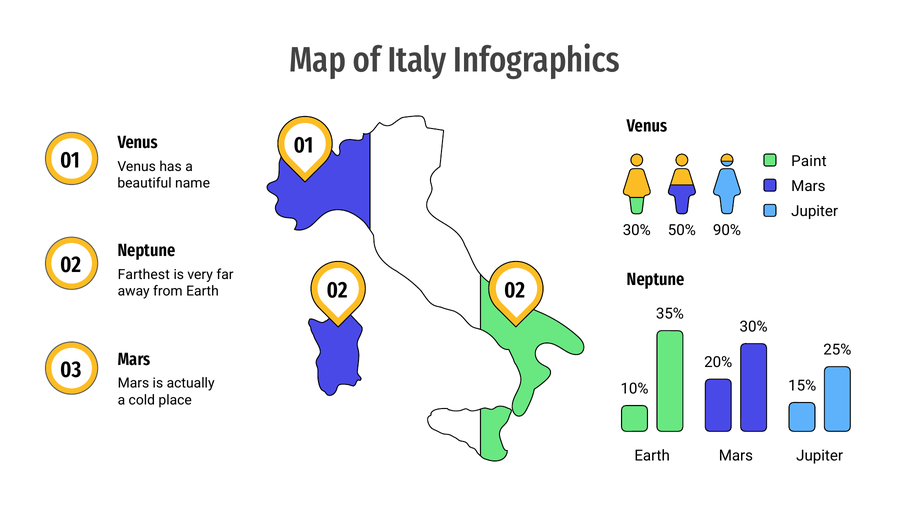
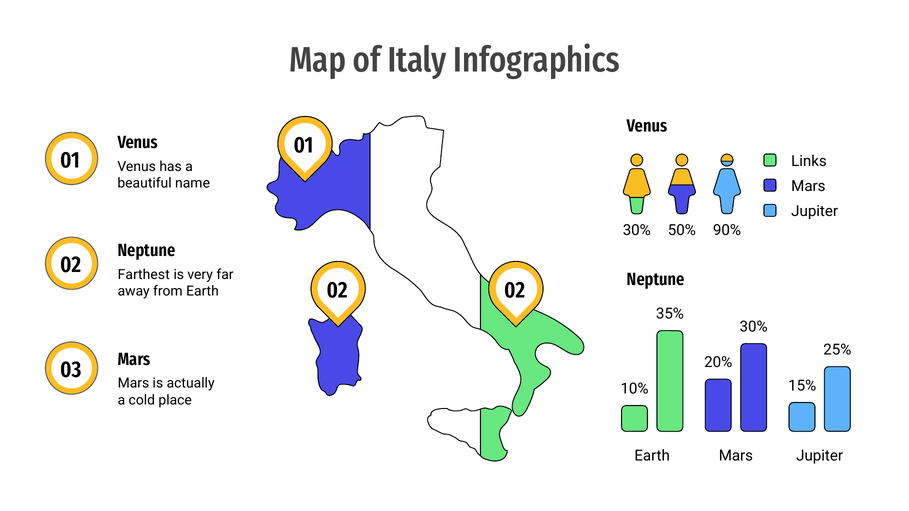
Paint: Paint -> Links
